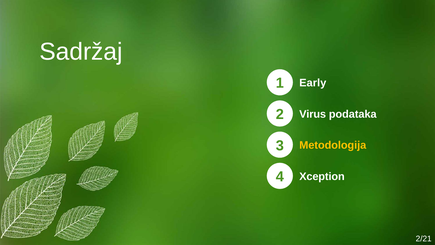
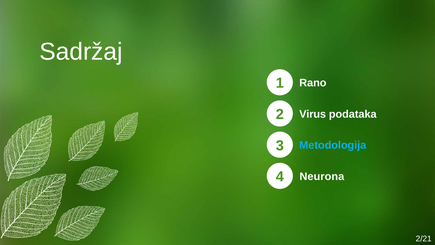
Early: Early -> Rano
Metodologija colour: yellow -> light blue
Xception: Xception -> Neurona
